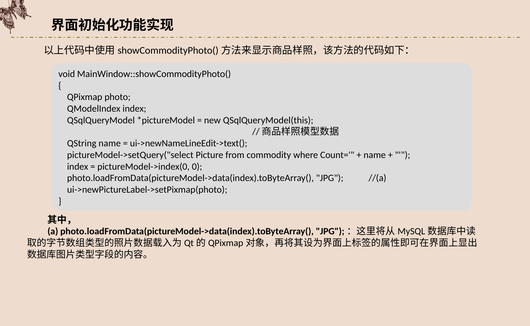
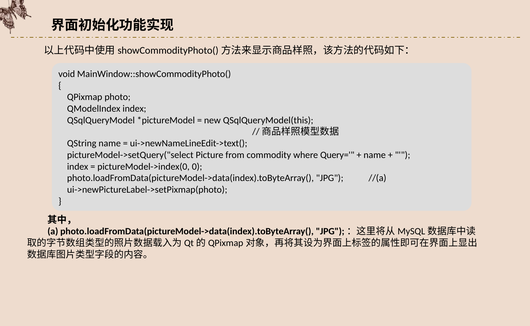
Count=: Count= -> Query=
